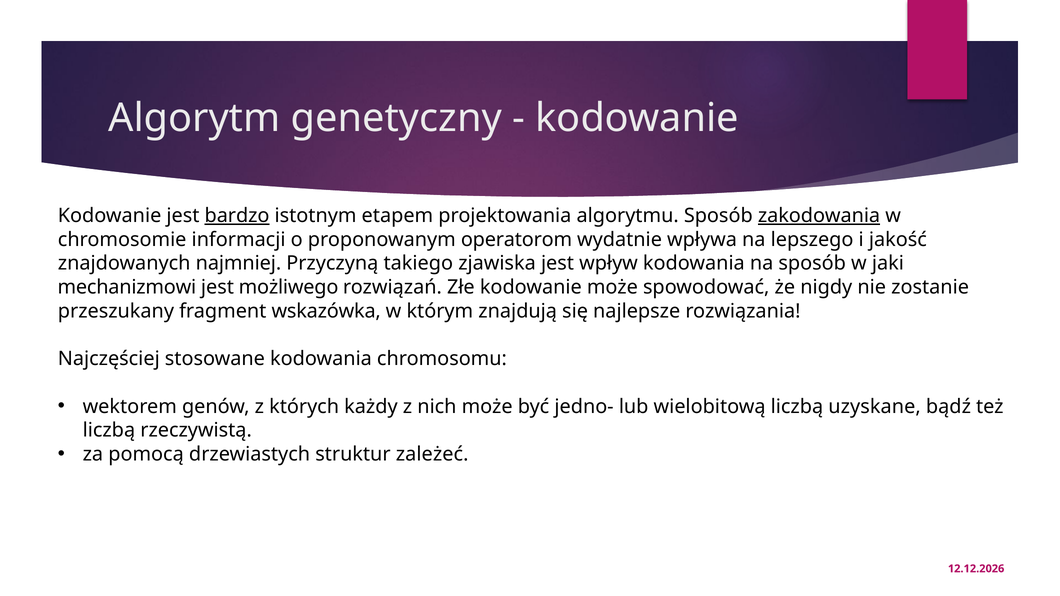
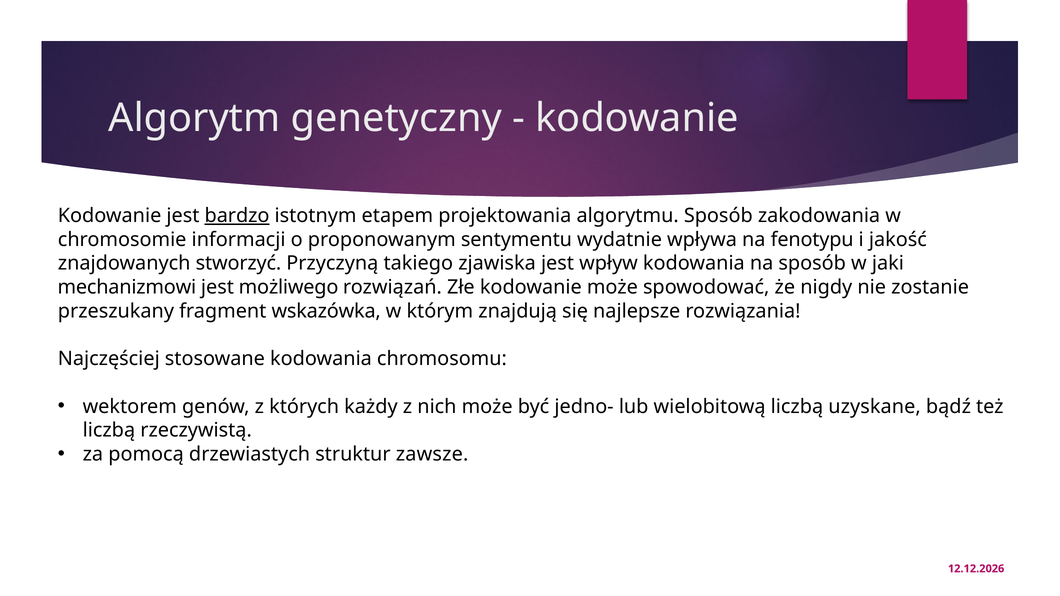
zakodowania underline: present -> none
operatorom: operatorom -> sentymentu
lepszego: lepszego -> fenotypu
najmniej: najmniej -> stworzyć
zależeć: zależeć -> zawsze
